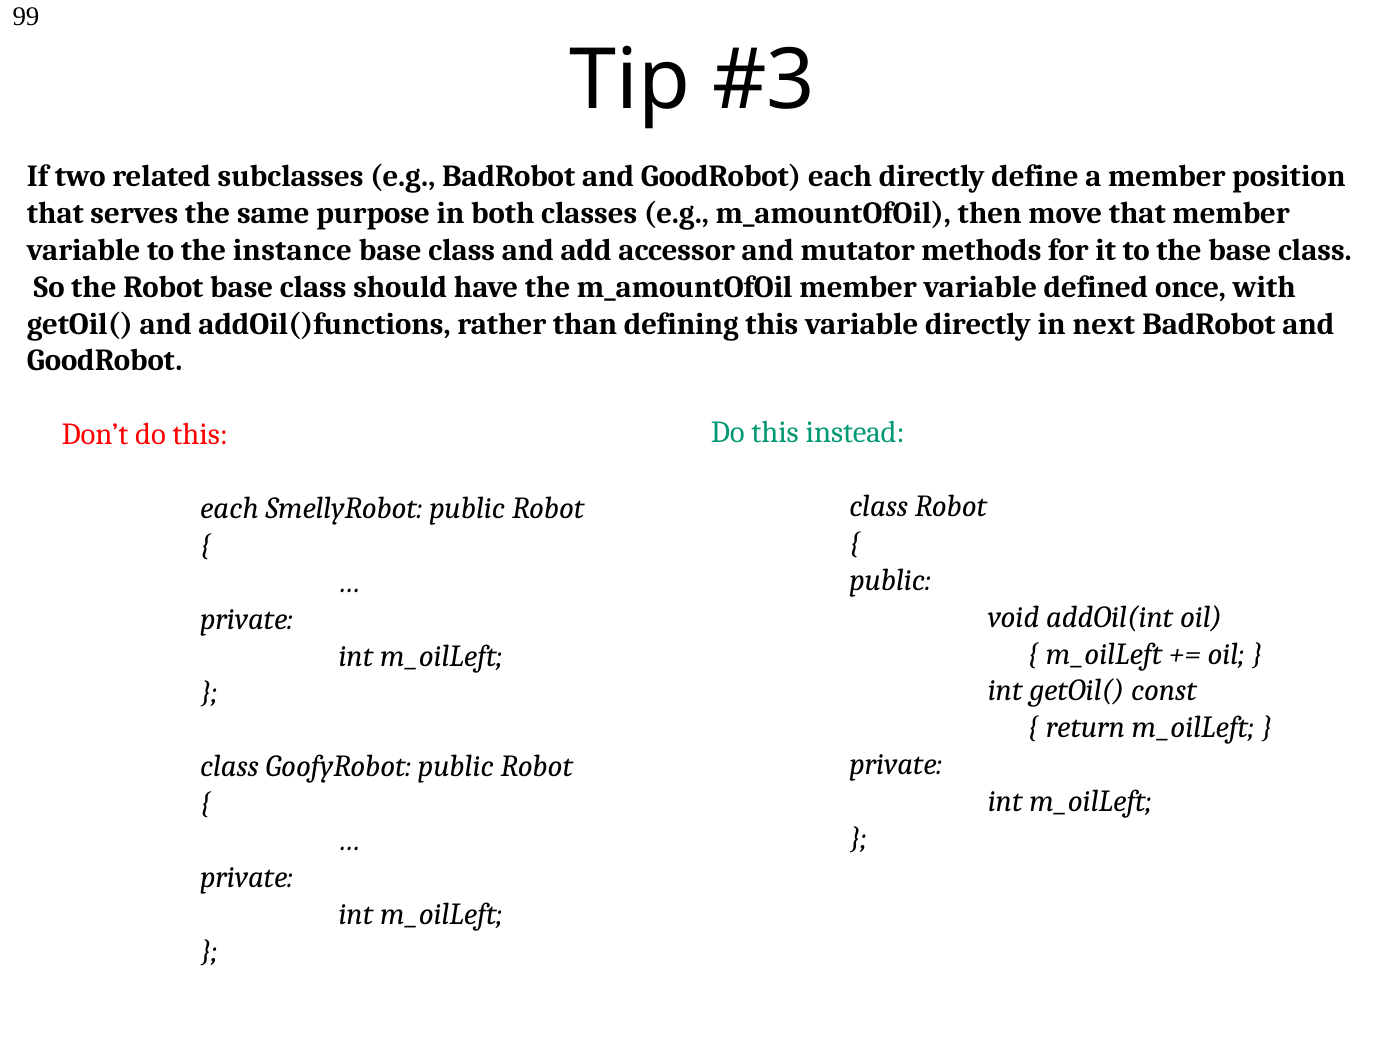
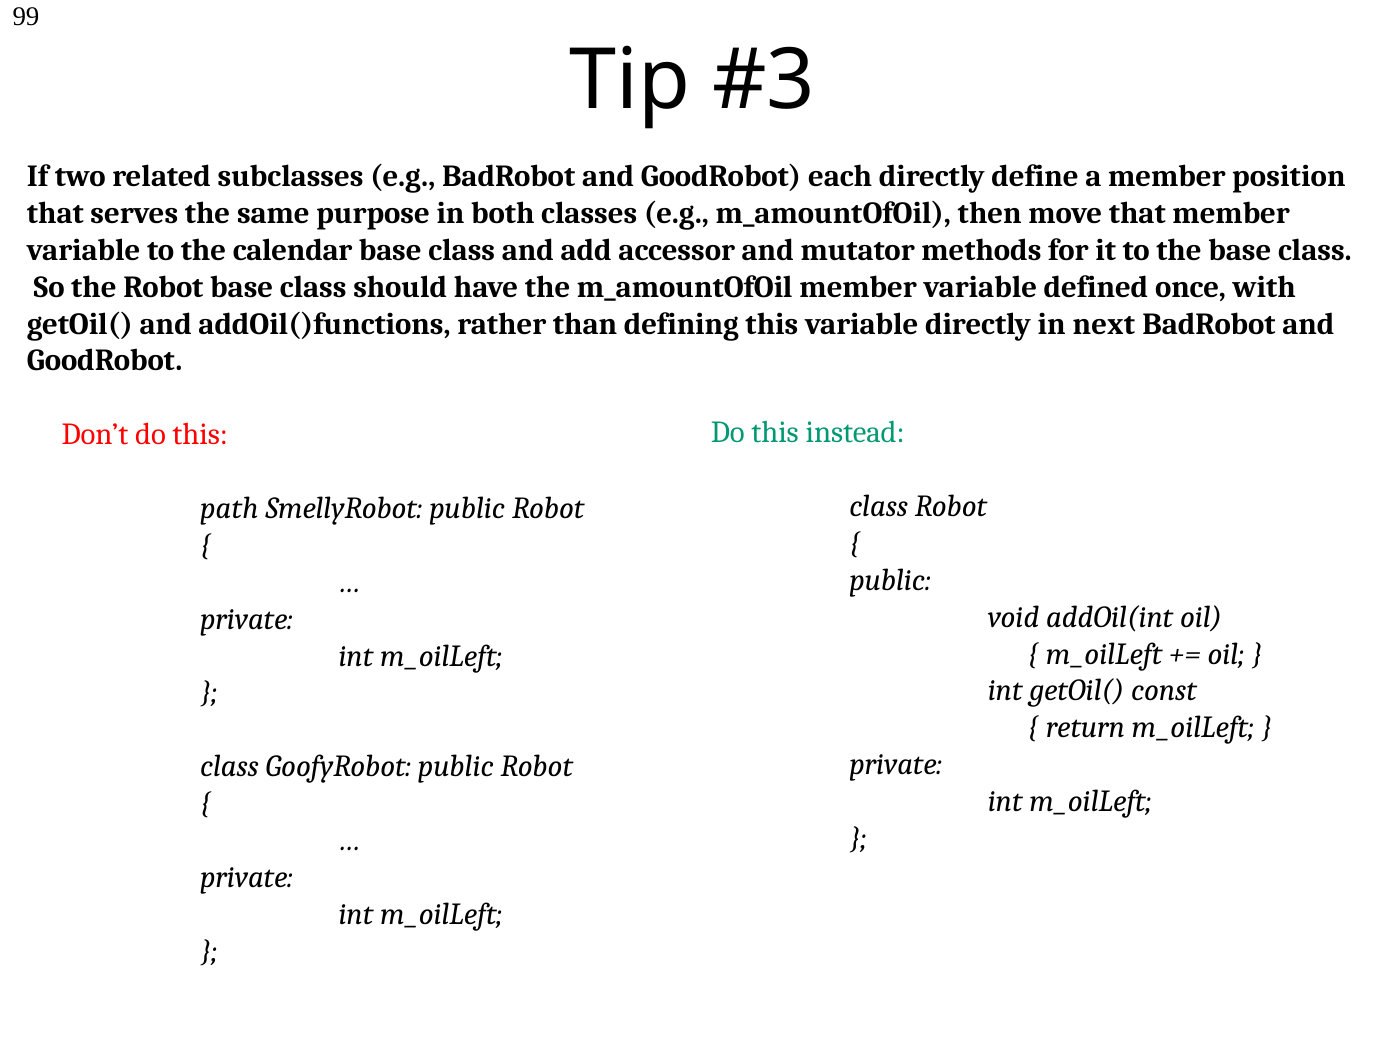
instance: instance -> calendar
each at (229, 509): each -> path
